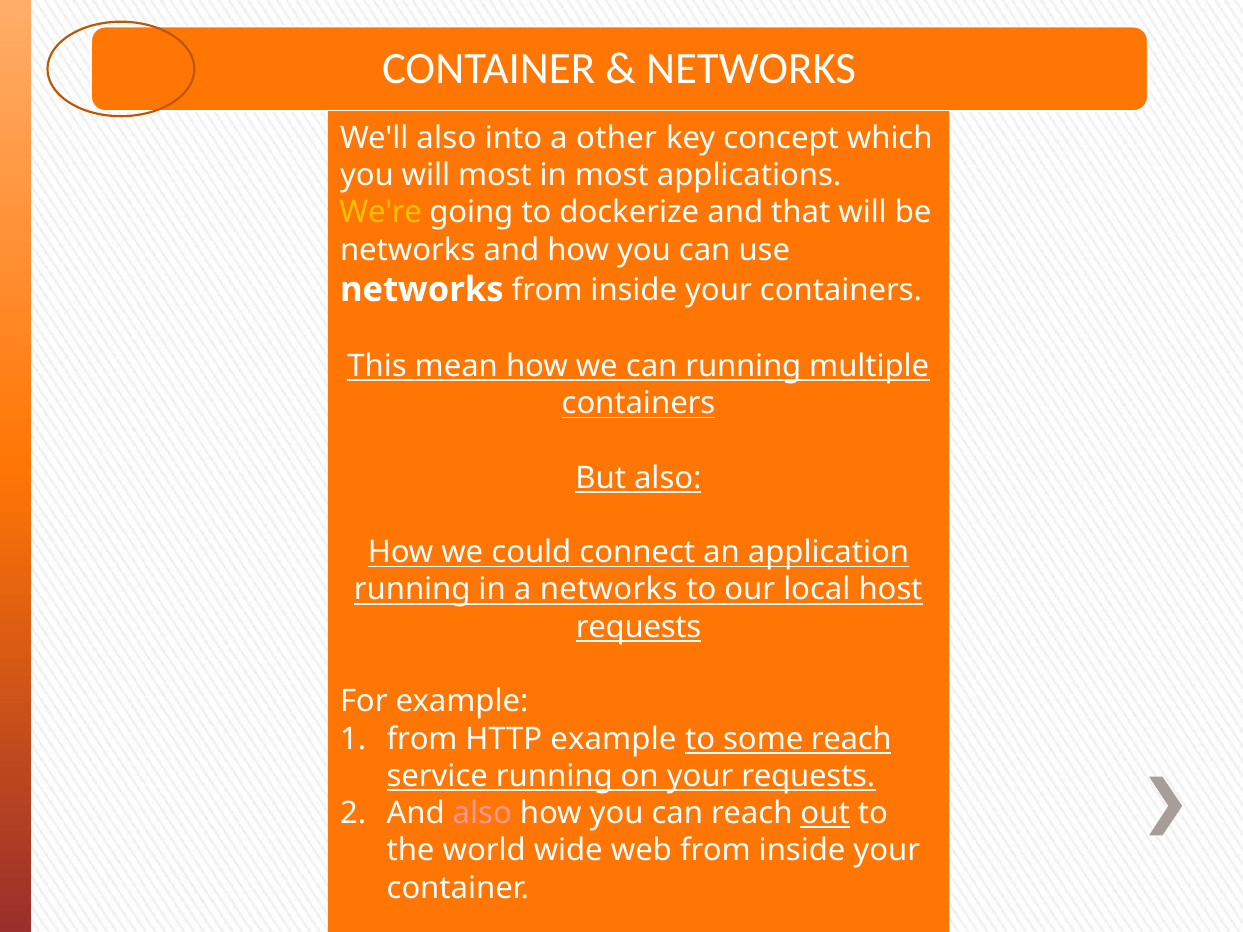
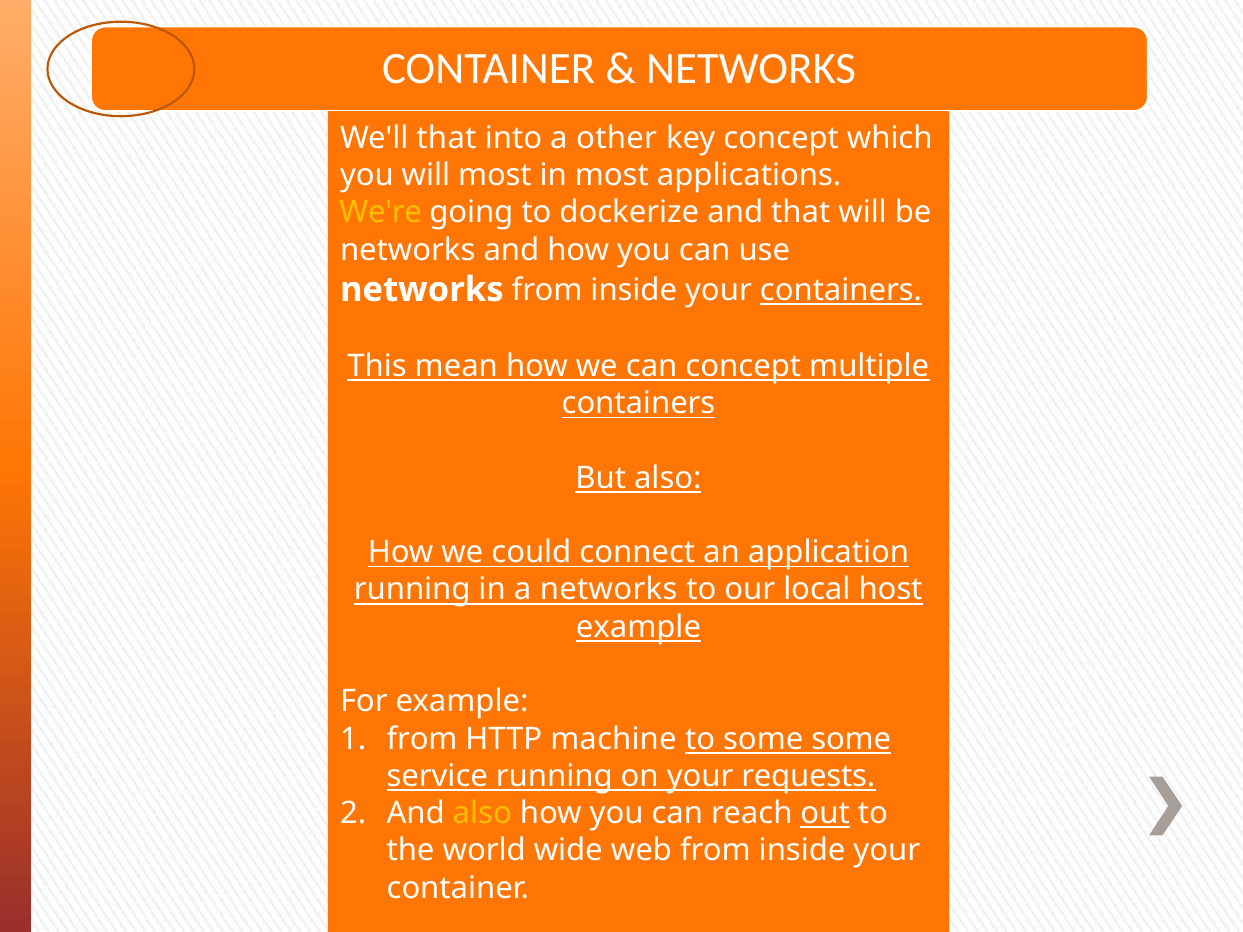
We'll also: also -> that
containers at (841, 291) underline: none -> present
can running: running -> concept
requests at (639, 627): requests -> example
HTTP example: example -> machine
some reach: reach -> some
also at (482, 814) colour: pink -> yellow
